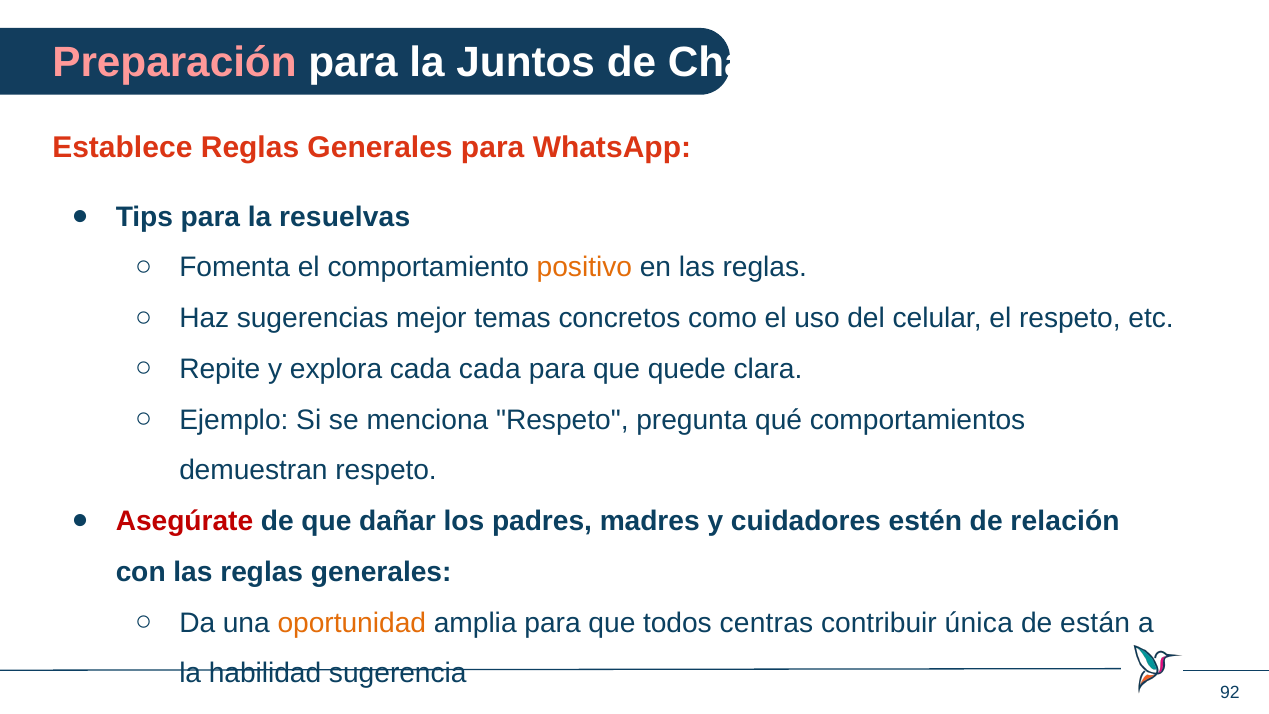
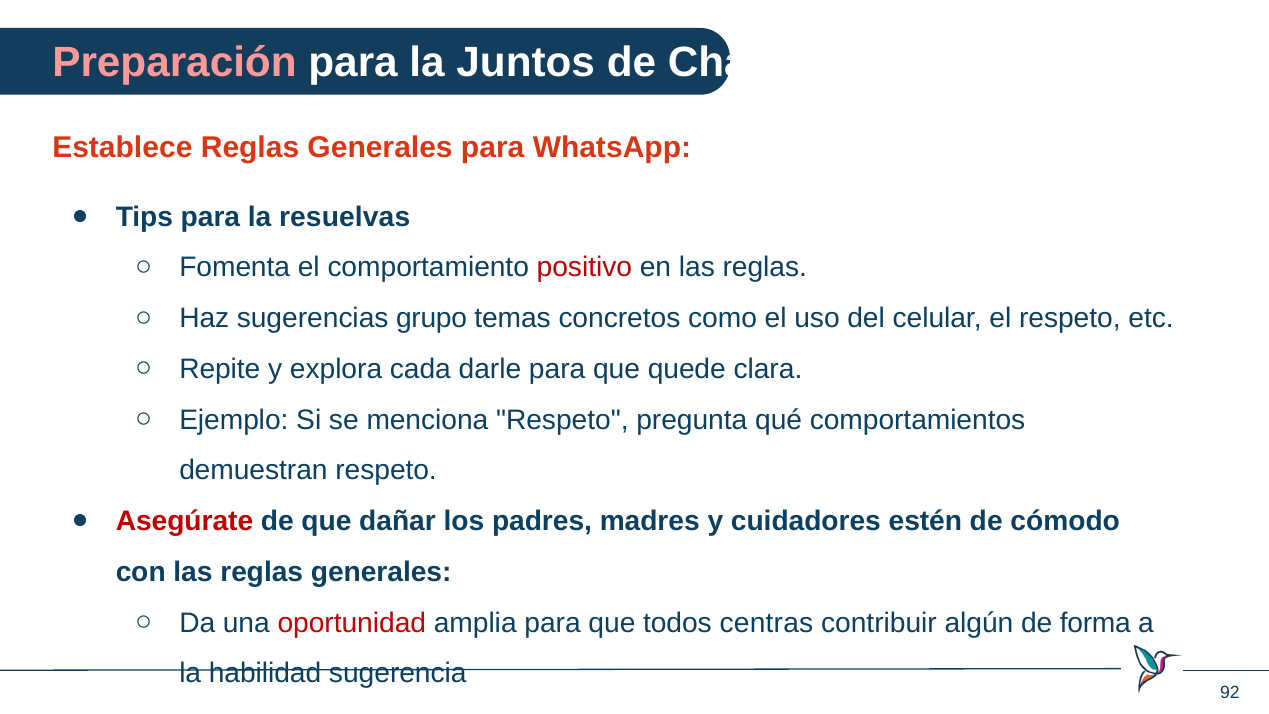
positivo colour: orange -> red
mejor: mejor -> grupo
cada cada: cada -> darle
relación: relación -> cómodo
oportunidad colour: orange -> red
única: única -> algún
están: están -> forma
